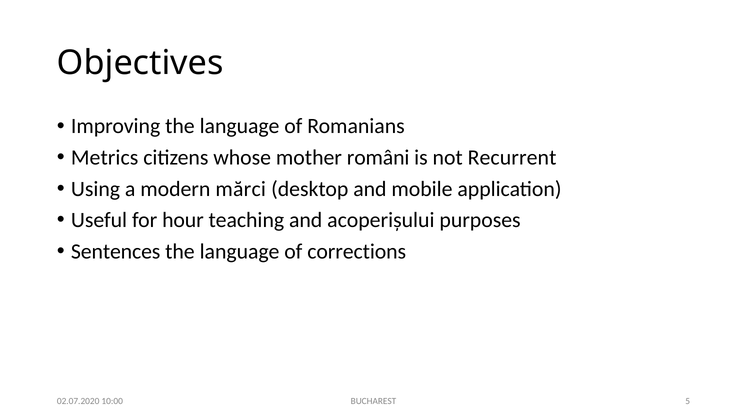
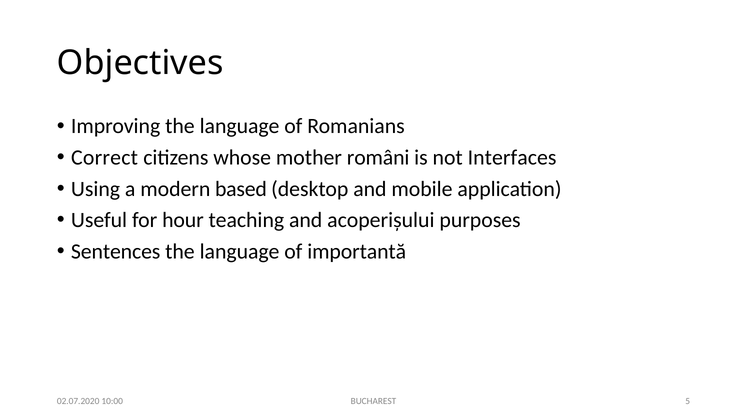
Metrics: Metrics -> Correct
Recurrent: Recurrent -> Interfaces
mărci: mărci -> based
corrections: corrections -> importantă
